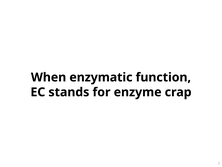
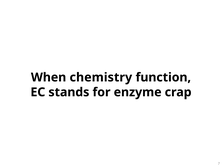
enzymatic: enzymatic -> chemistry
